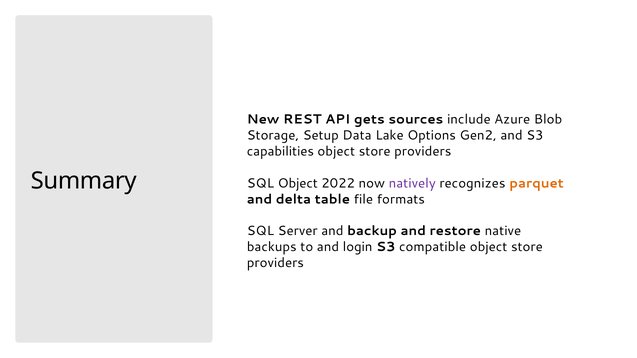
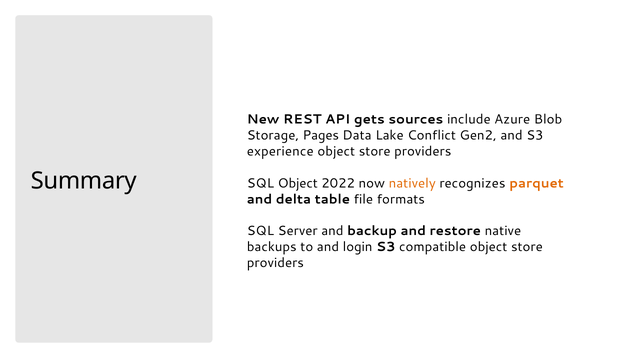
Setup: Setup -> Pages
Options: Options -> Conflict
capabilities: capabilities -> experience
natively colour: purple -> orange
